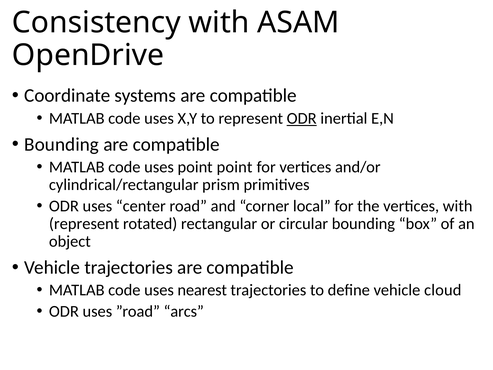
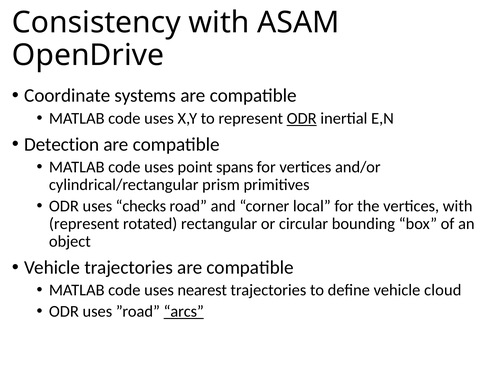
Bounding at (62, 144): Bounding -> Detection
point point: point -> spans
center: center -> checks
arcs underline: none -> present
